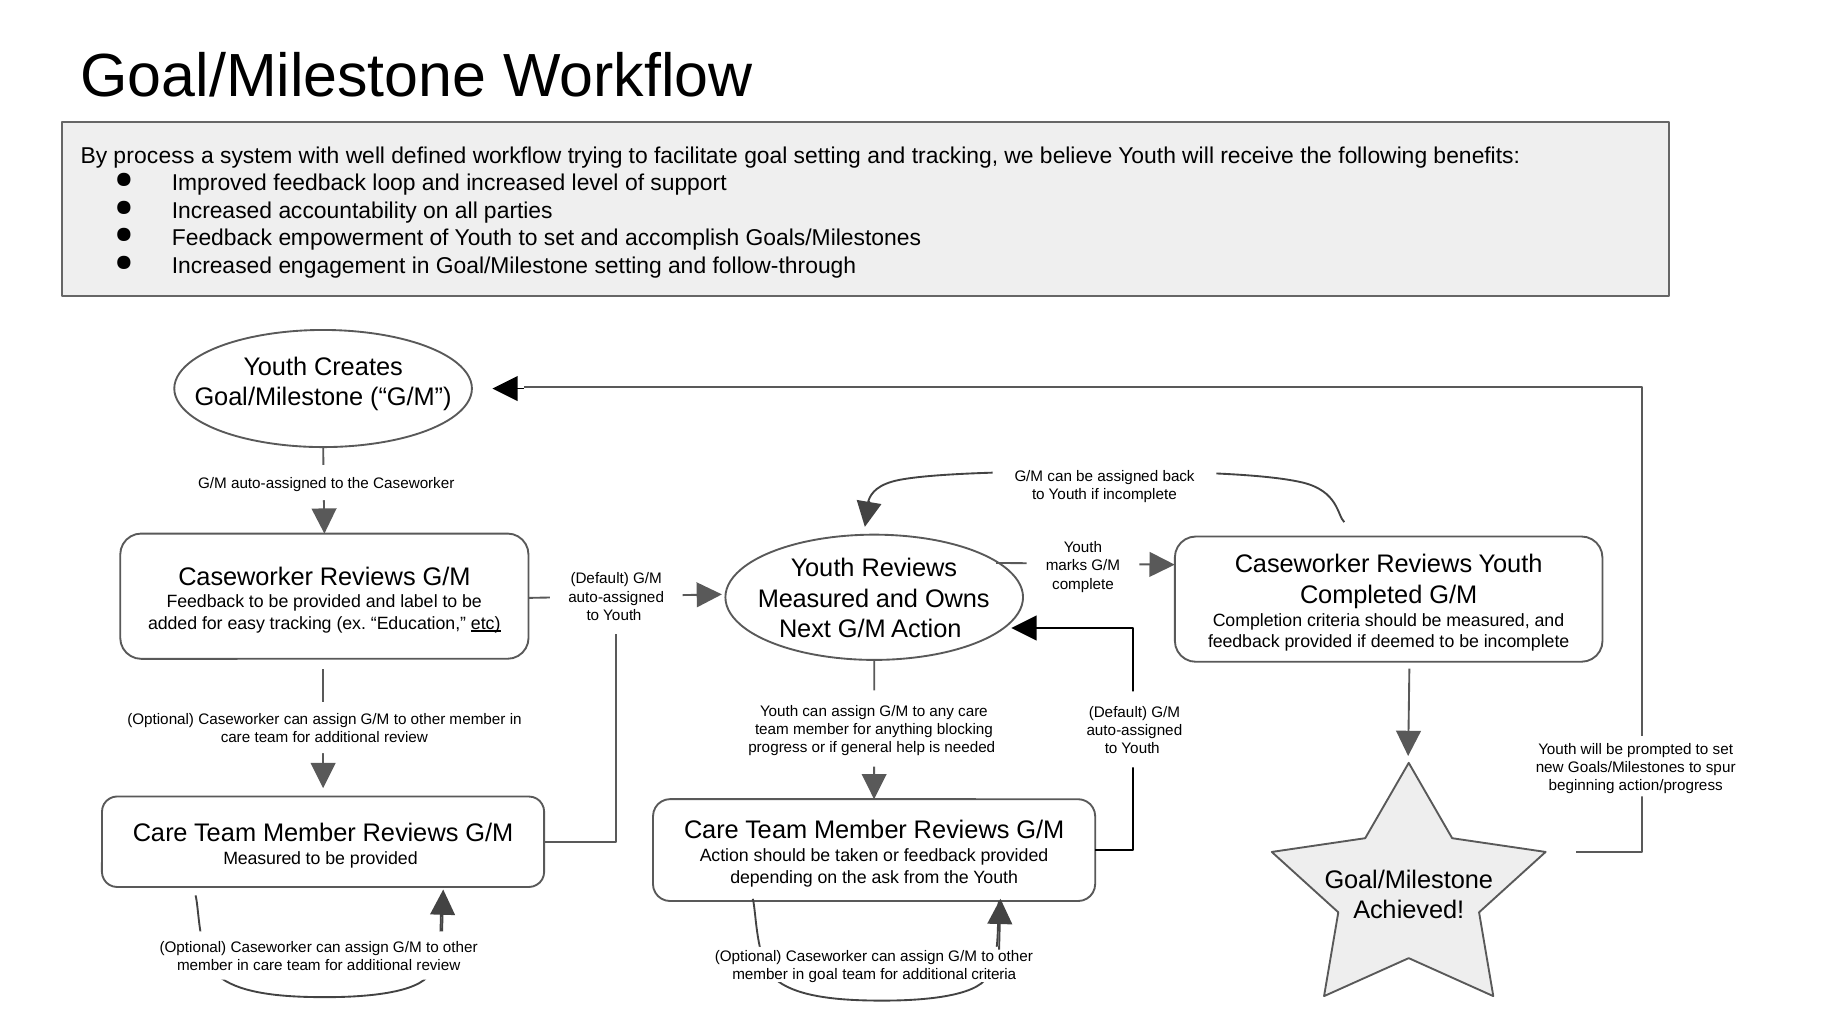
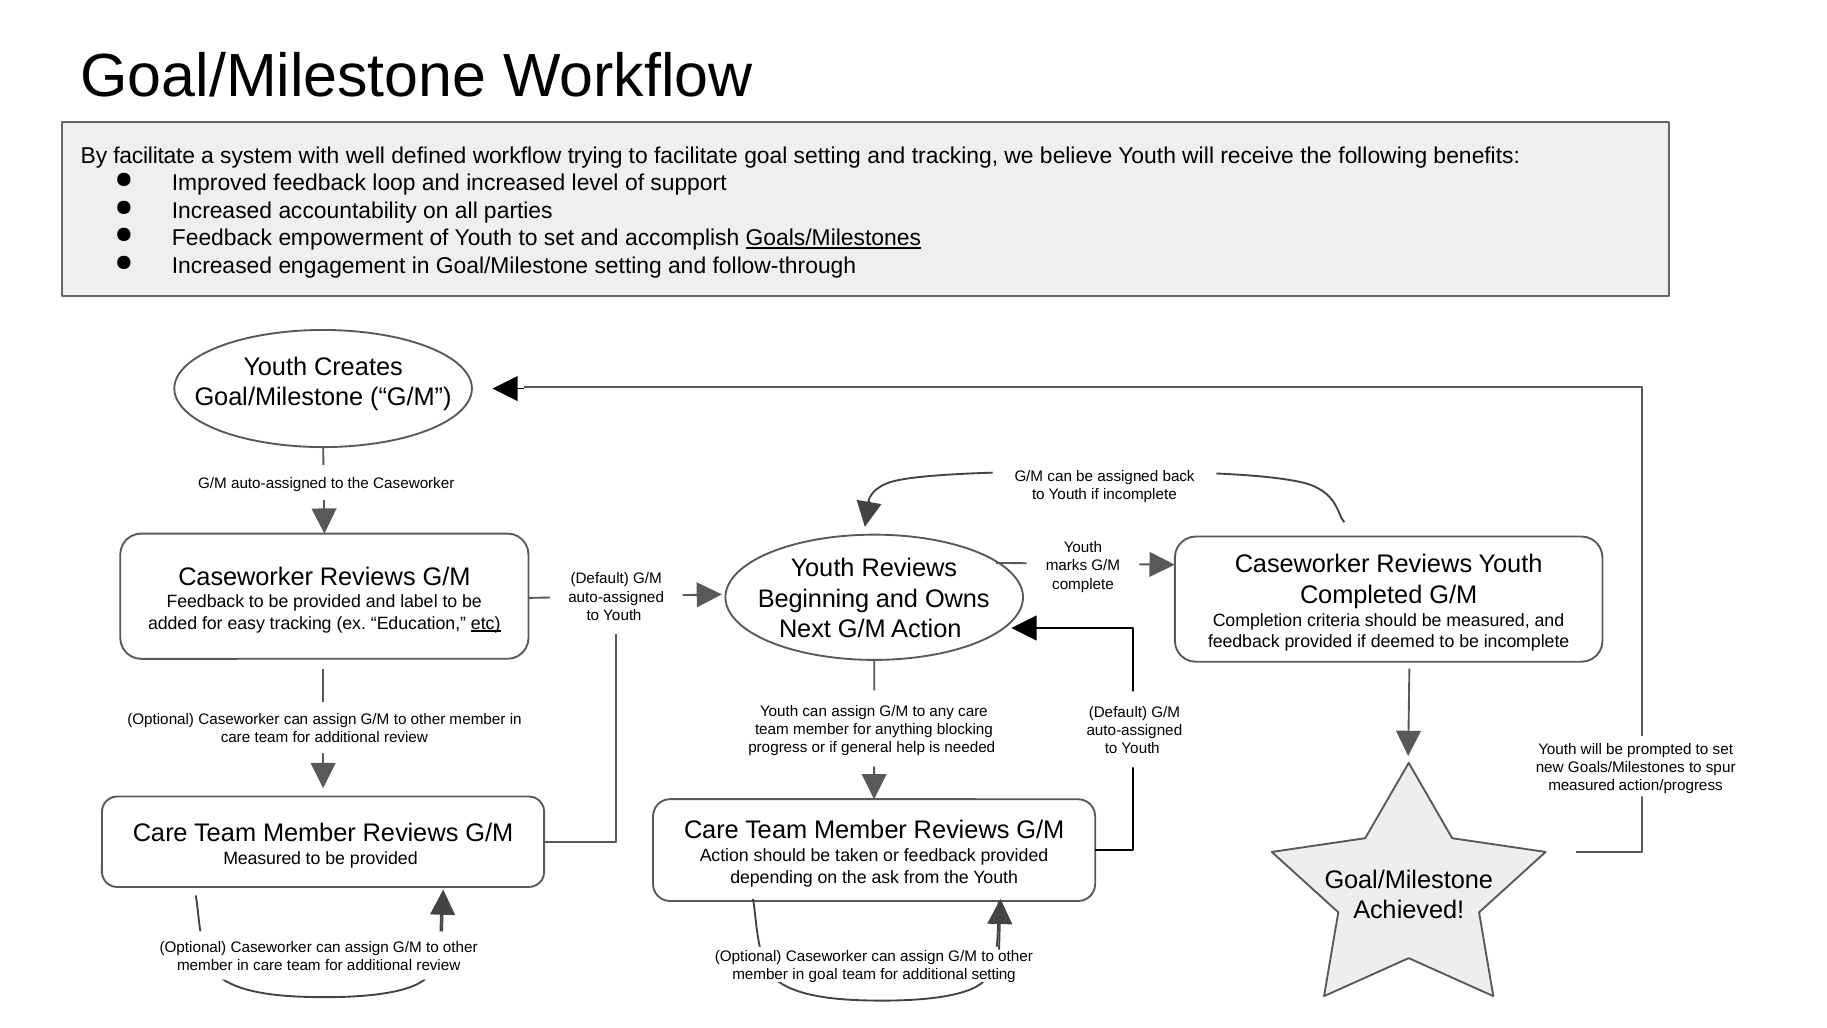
By process: process -> facilitate
Goals/Milestones at (833, 238) underline: none -> present
Measured at (814, 599): Measured -> Beginning
beginning at (1582, 785): beginning -> measured
additional criteria: criteria -> setting
